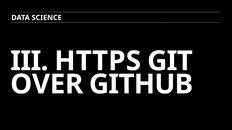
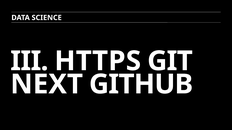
OVER: OVER -> NEXT
